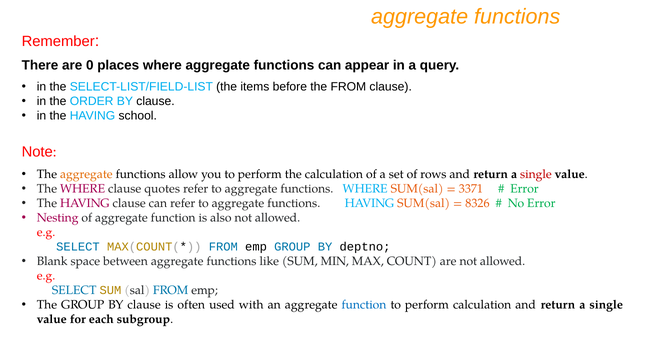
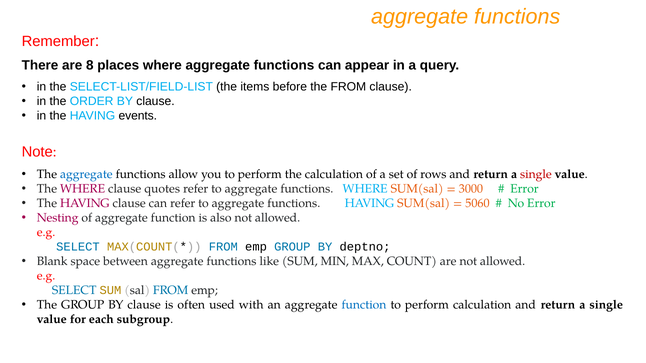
0: 0 -> 8
school: school -> events
aggregate at (86, 174) colour: orange -> blue
3371: 3371 -> 3000
8326: 8326 -> 5060
